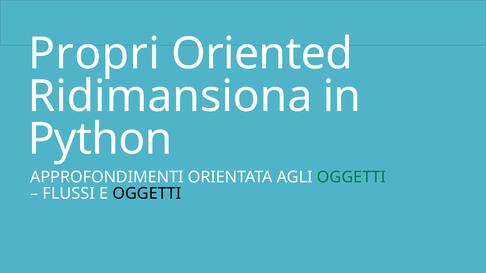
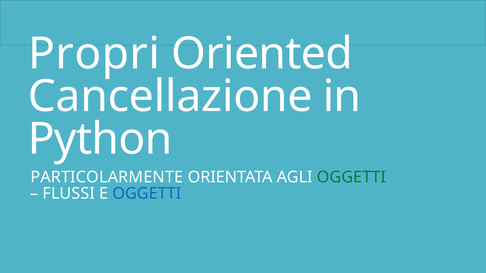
Ridimansiona: Ridimansiona -> Cancellazione
APPROFONDIMENTI: APPROFONDIMENTI -> PARTICOLARMENTE
OGGETTI at (147, 194) colour: black -> blue
